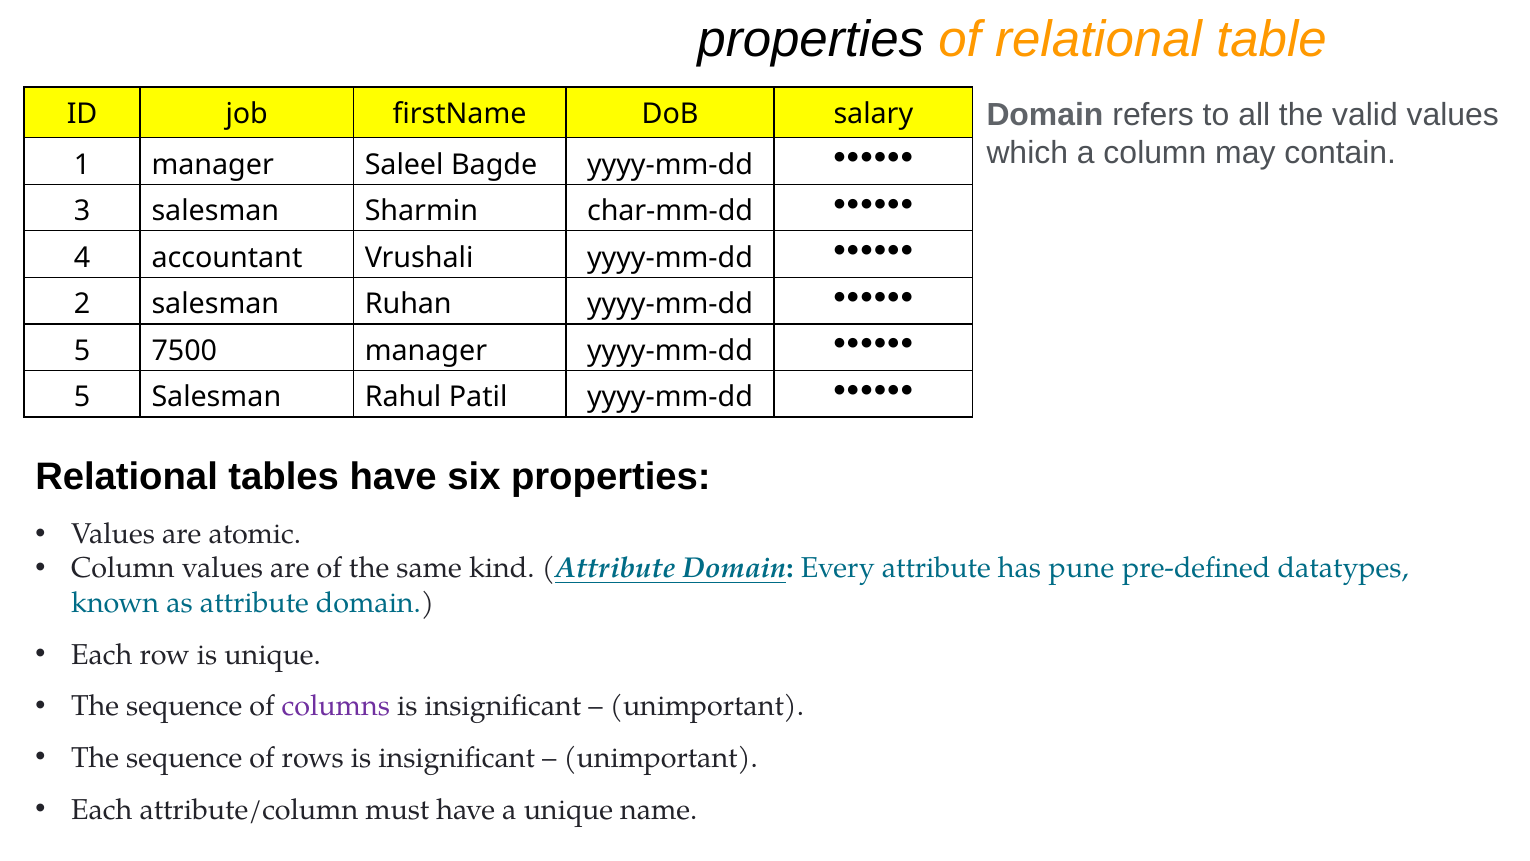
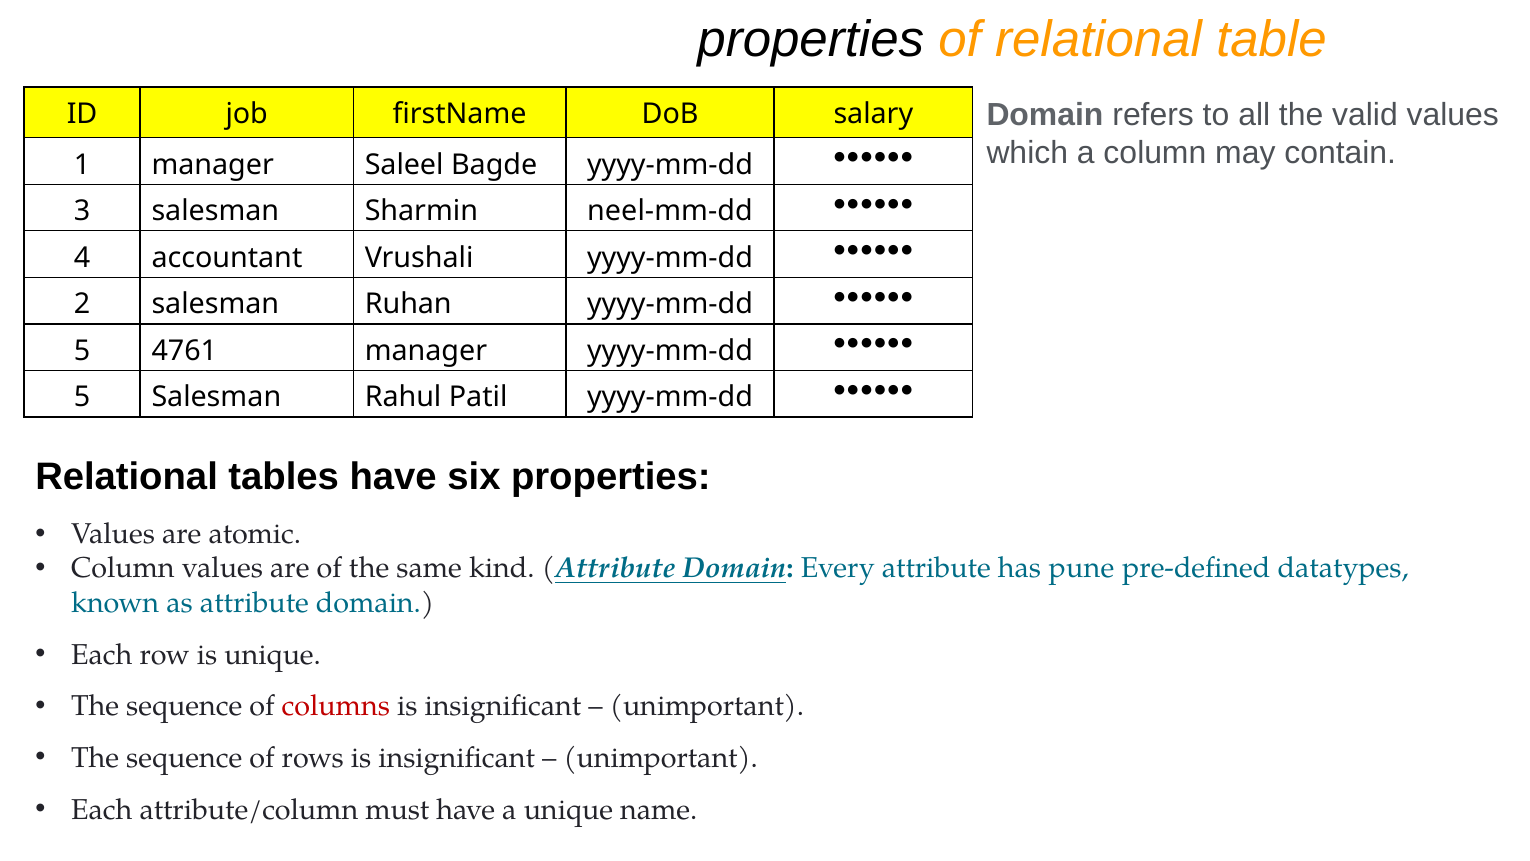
char-mm-dd: char-mm-dd -> neel-mm-dd
7500: 7500 -> 4761
columns colour: purple -> red
